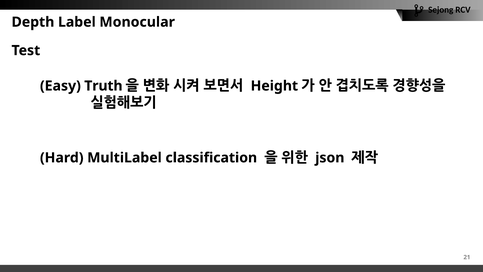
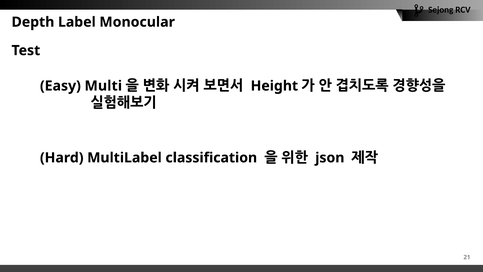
Truth: Truth -> Multi
